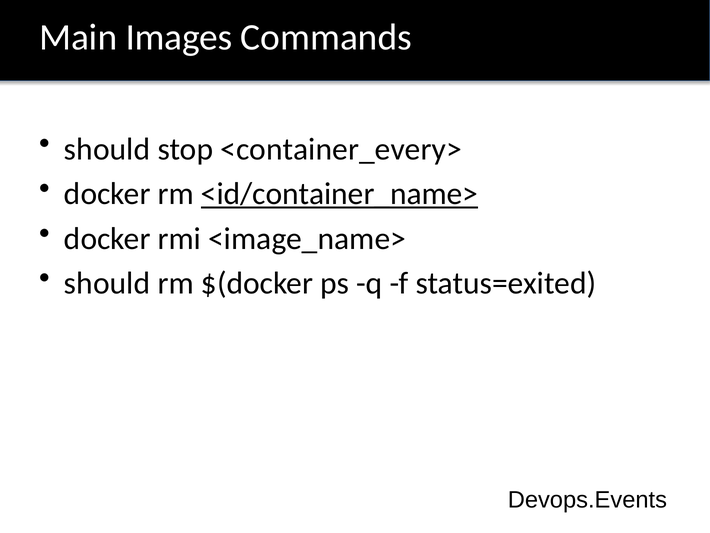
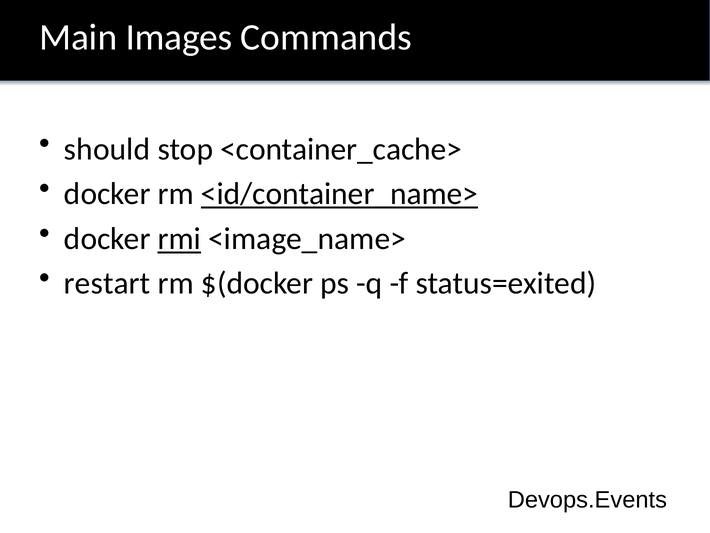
<container_every>: <container_every> -> <container_cache>
rmi underline: none -> present
should at (107, 283): should -> restart
